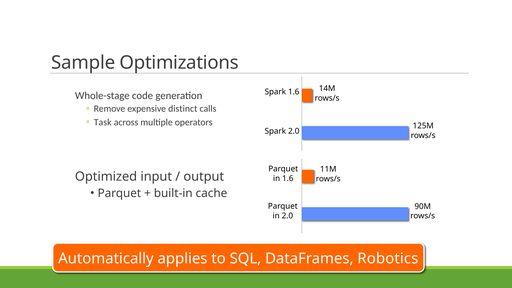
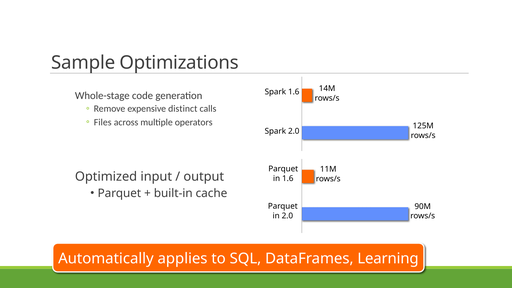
Task: Task -> Files
Robotics: Robotics -> Learning
